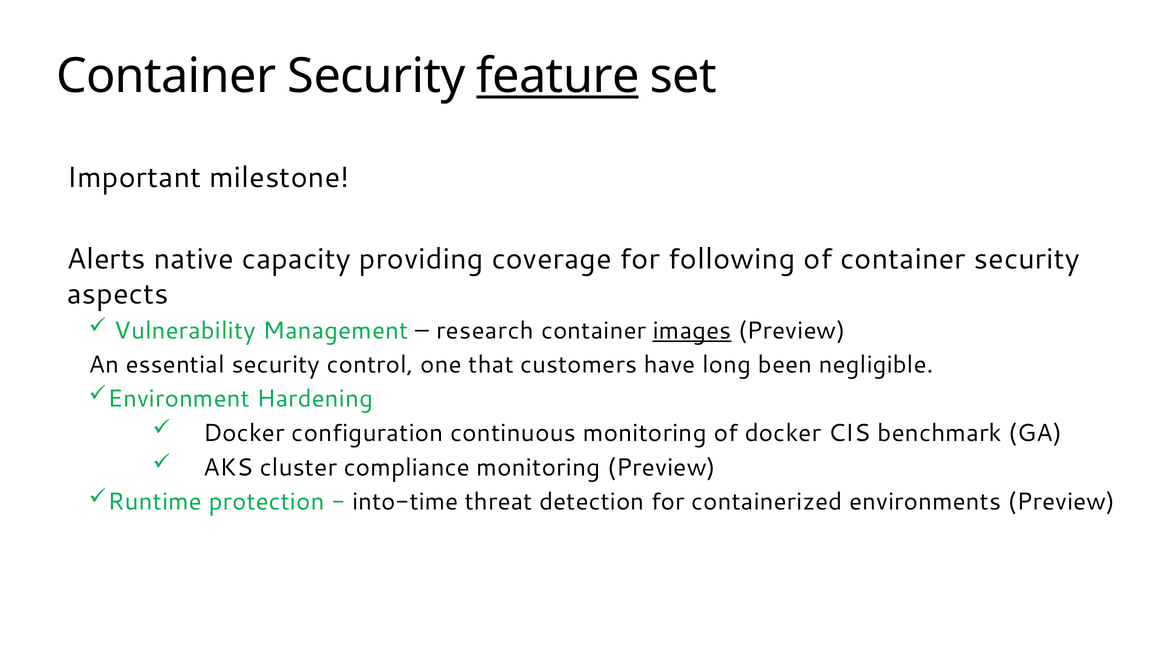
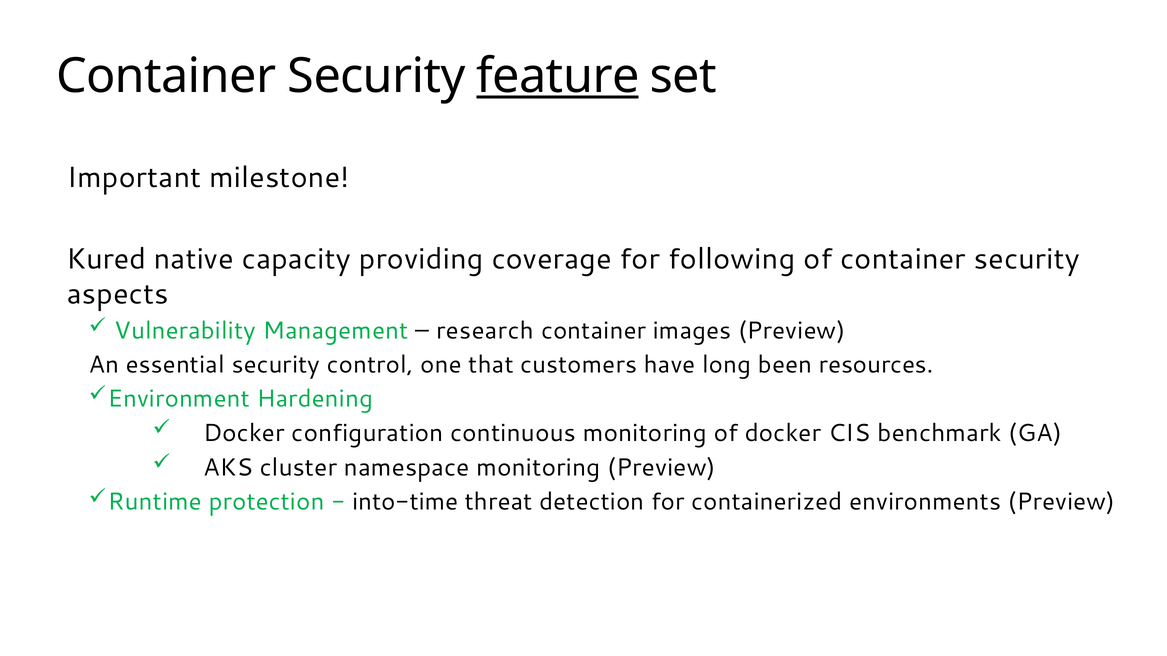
Alerts: Alerts -> Kured
images underline: present -> none
negligible: negligible -> resources
compliance: compliance -> namespace
